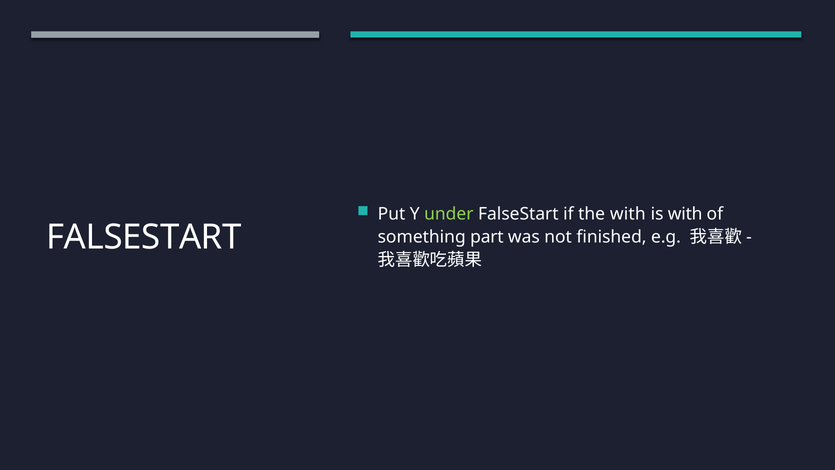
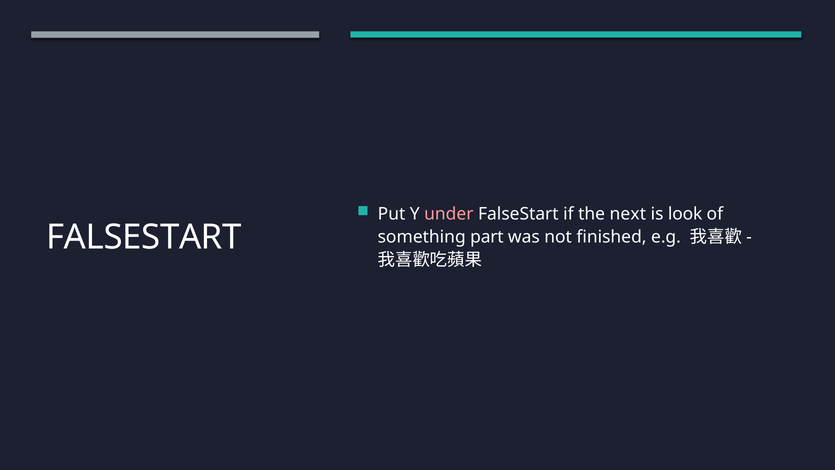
under colour: light green -> pink
the with: with -> next
is with: with -> look
